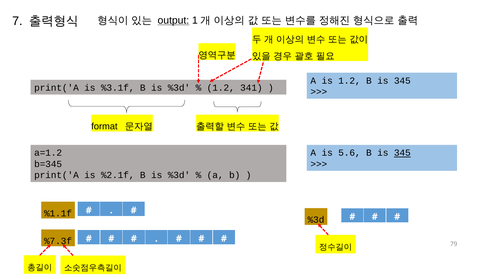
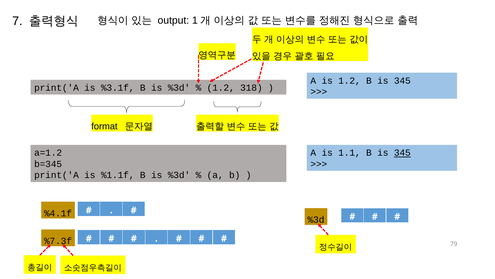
output underline: present -> none
341: 341 -> 318
5.6: 5.6 -> 1.1
%2.1f: %2.1f -> %1.1f
%1.1f: %1.1f -> %4.1f
